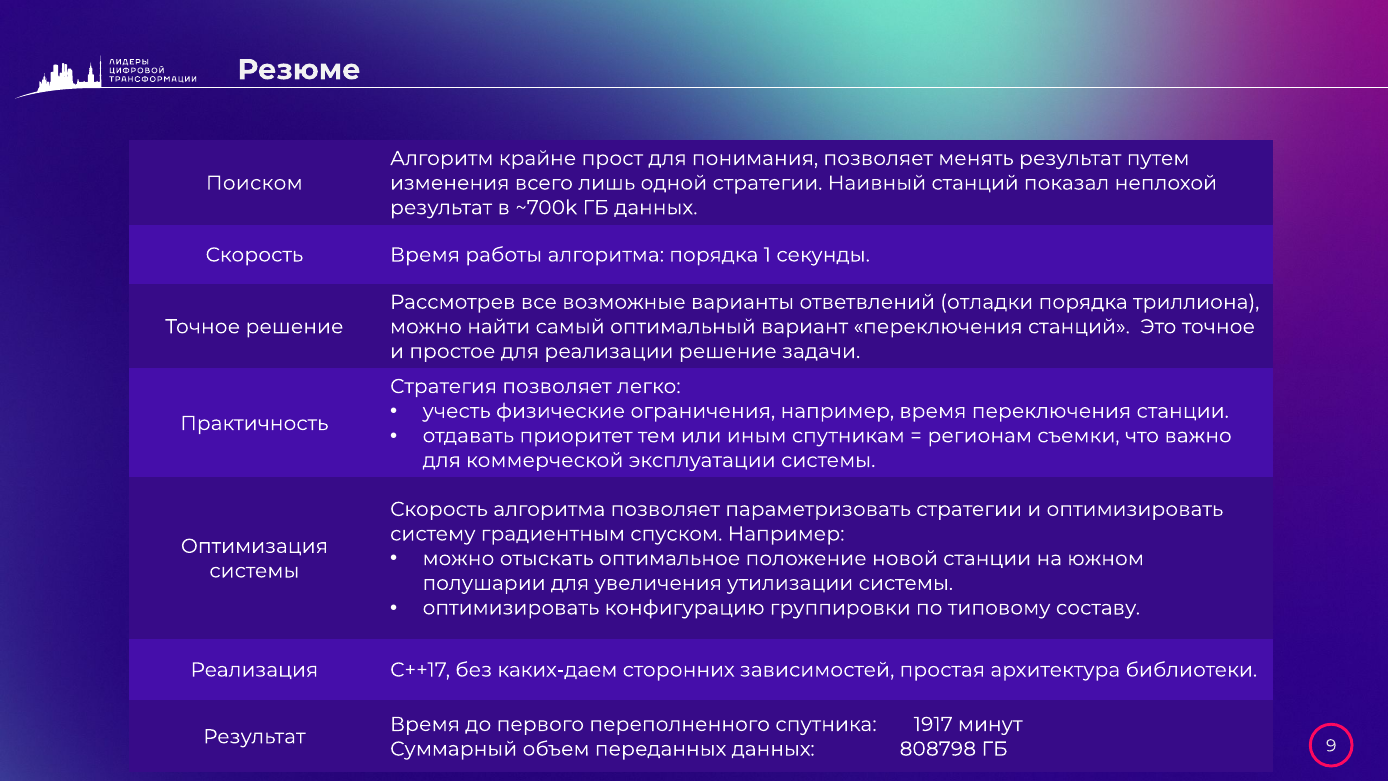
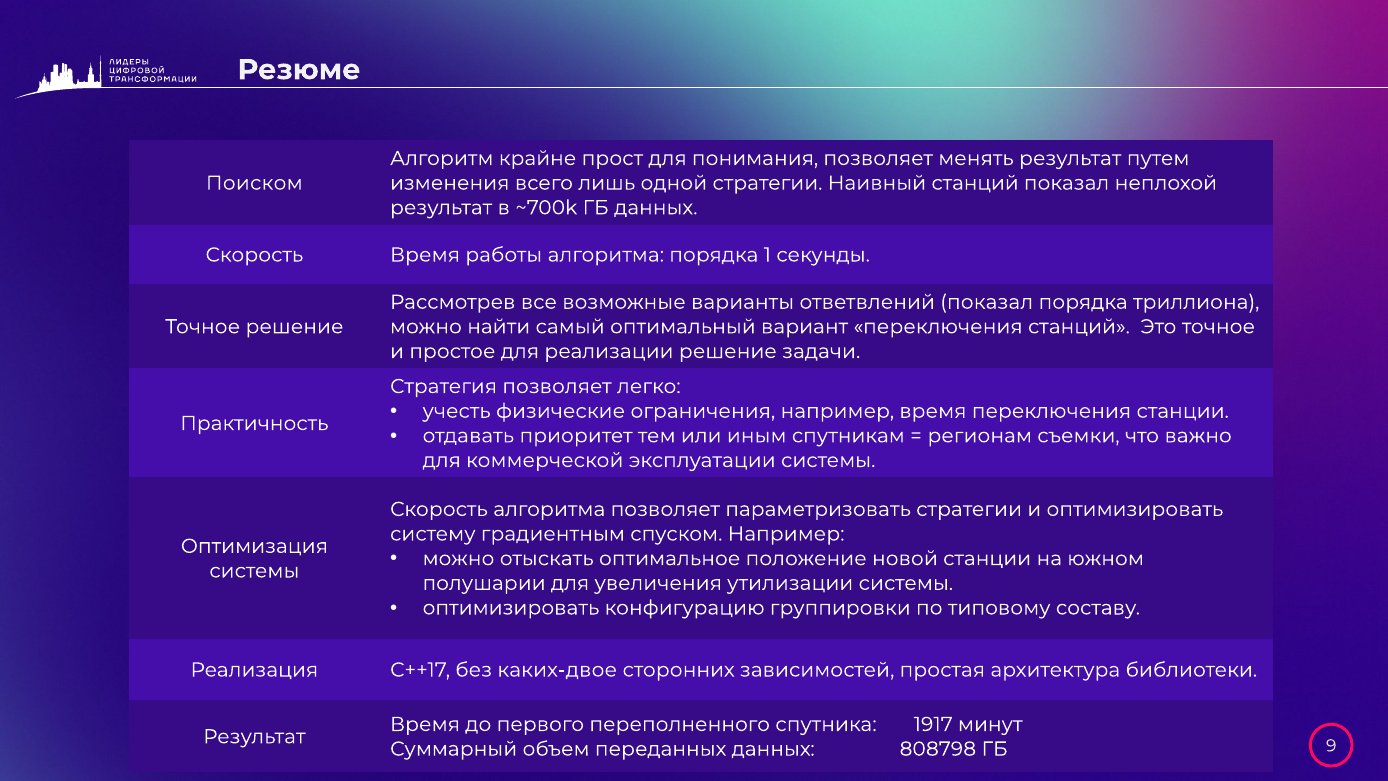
ответвлений отладки: отладки -> показал
каких-даем: каких-даем -> каких-двое
